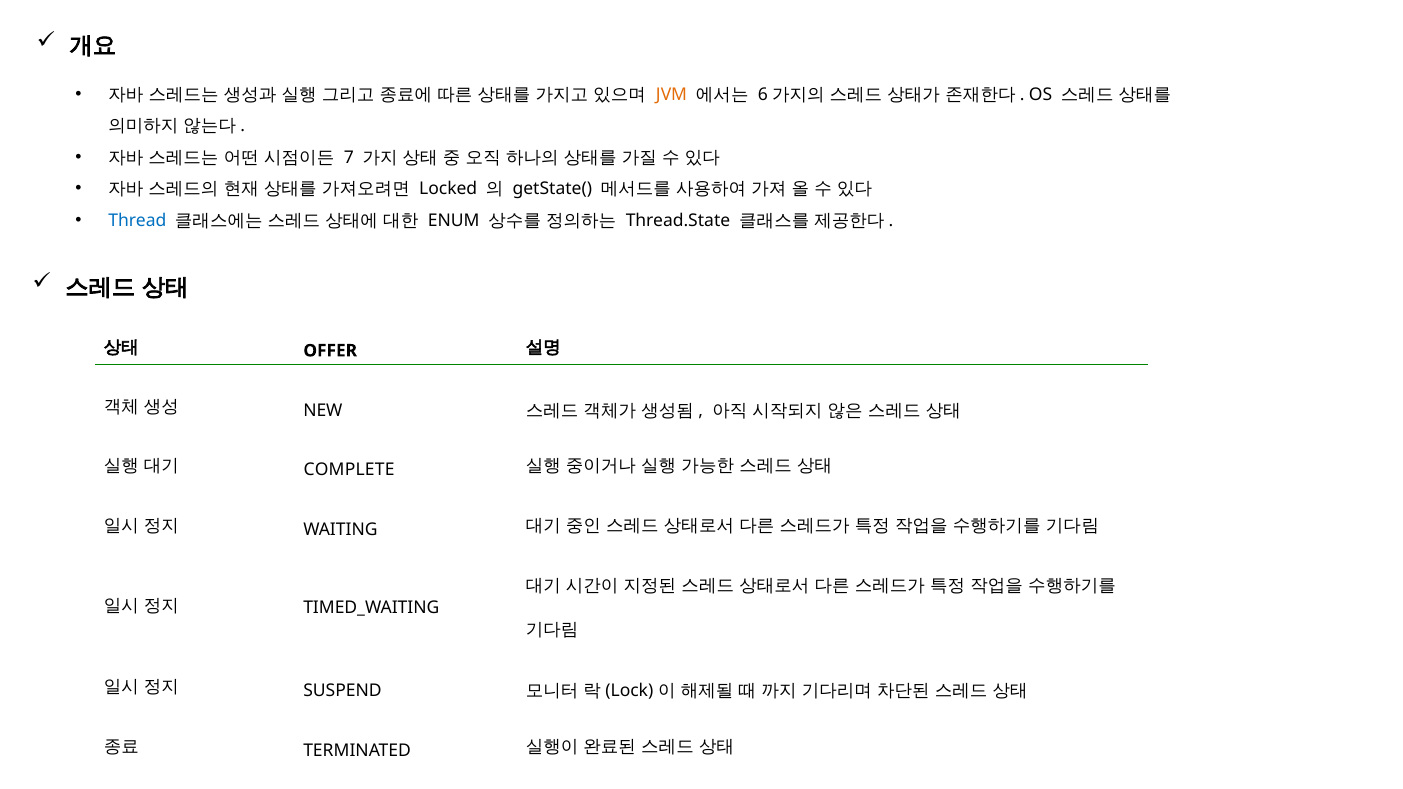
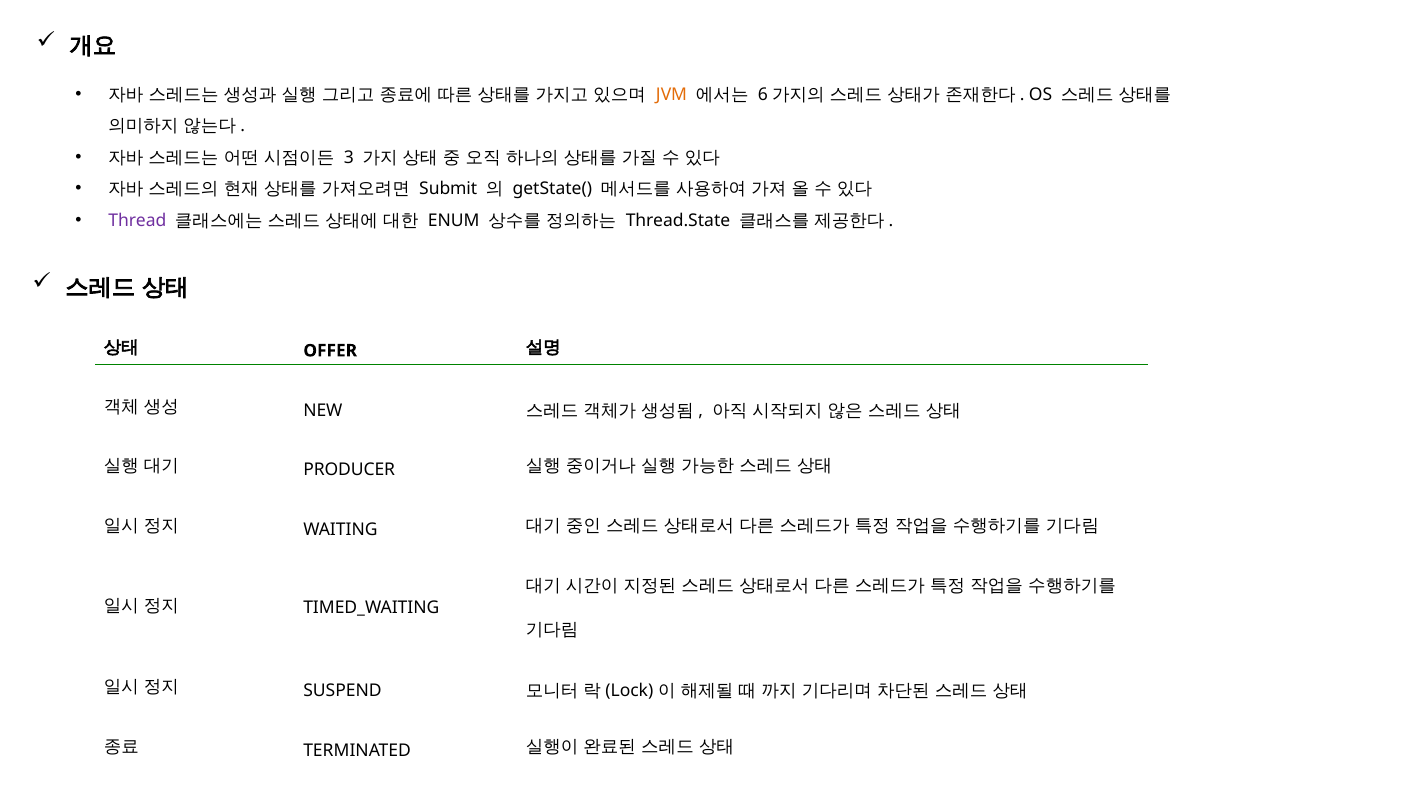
7: 7 -> 3
Locked: Locked -> Submit
Thread colour: blue -> purple
COMPLETE: COMPLETE -> PRODUCER
